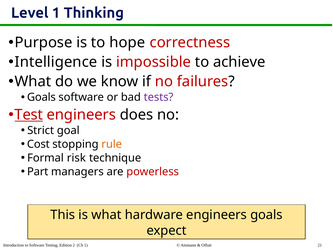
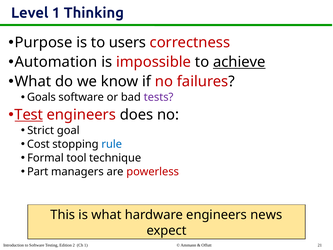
hope: hope -> users
Intelligence: Intelligence -> Automation
achieve underline: none -> present
rule colour: orange -> blue
risk: risk -> tool
engineers goals: goals -> news
